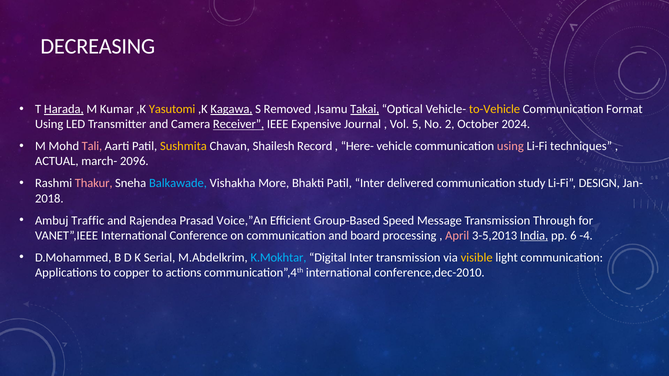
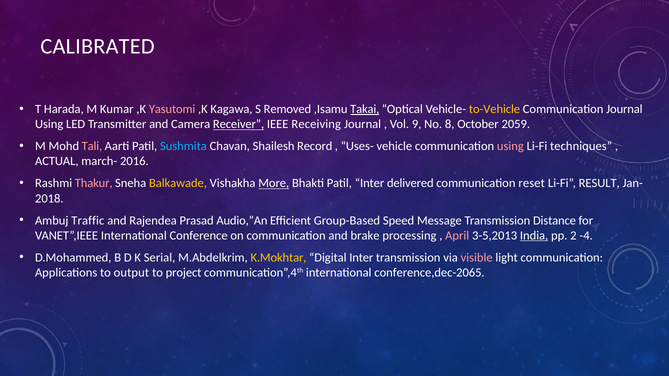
DECREASING: DECREASING -> CALIBRATED
Harada underline: present -> none
Yasutomi colour: yellow -> pink
Kagawa underline: present -> none
Communication Format: Format -> Journal
Expensive: Expensive -> Receiving
5: 5 -> 9
2: 2 -> 8
2024: 2024 -> 2059
Sushmita colour: yellow -> light blue
Here-: Here- -> Uses-
2096: 2096 -> 2016
Balkawade colour: light blue -> yellow
More underline: none -> present
study: study -> reset
DESIGN: DESIGN -> RESULT
Voice,”An: Voice,”An -> Audio,”An
Through: Through -> Distance
board: board -> brake
6: 6 -> 2
K.Mokhtar colour: light blue -> yellow
visible colour: yellow -> pink
copper: copper -> output
actions: actions -> project
conference,dec-2010: conference,dec-2010 -> conference,dec-2065
